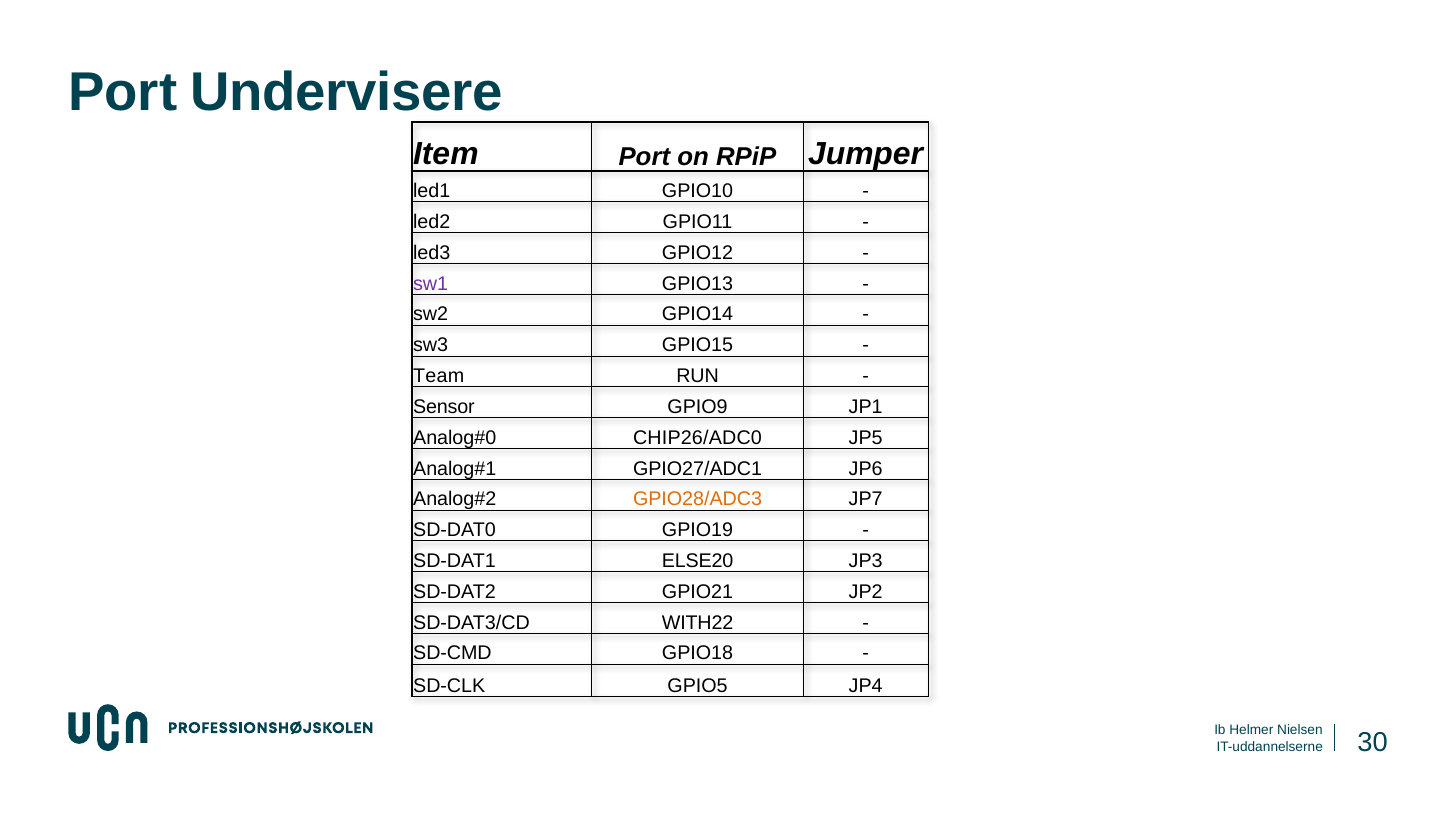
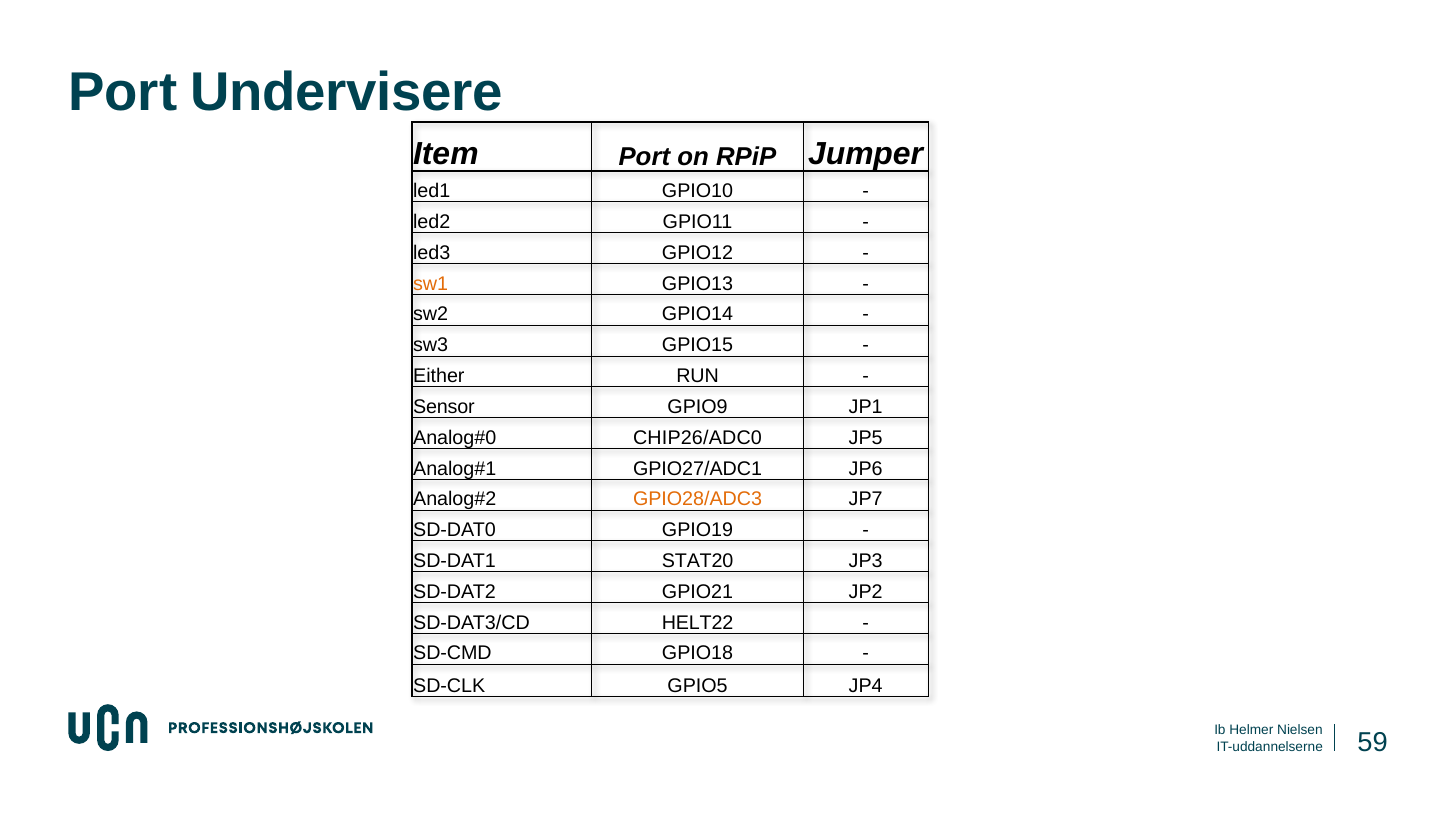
sw1 colour: purple -> orange
Team: Team -> Either
ELSE20: ELSE20 -> STAT20
WITH22: WITH22 -> HELT22
30: 30 -> 59
